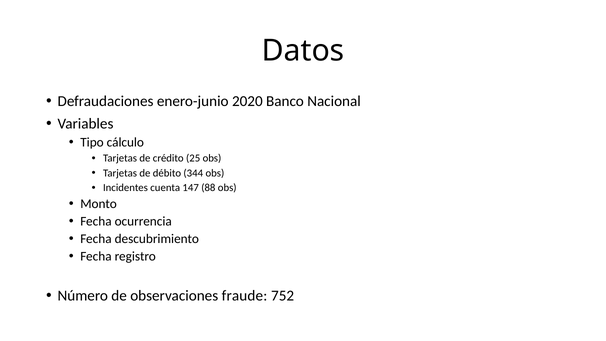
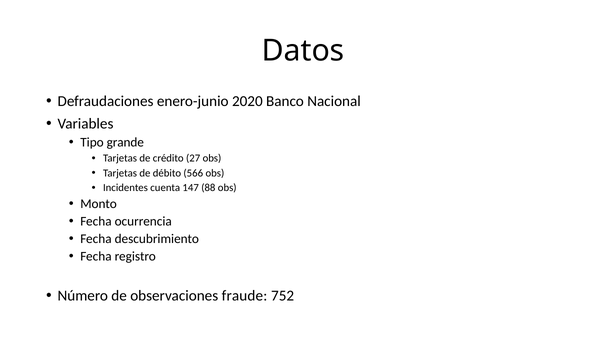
cálculo: cálculo -> grande
25: 25 -> 27
344: 344 -> 566
